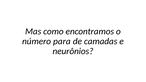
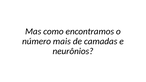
para: para -> mais
